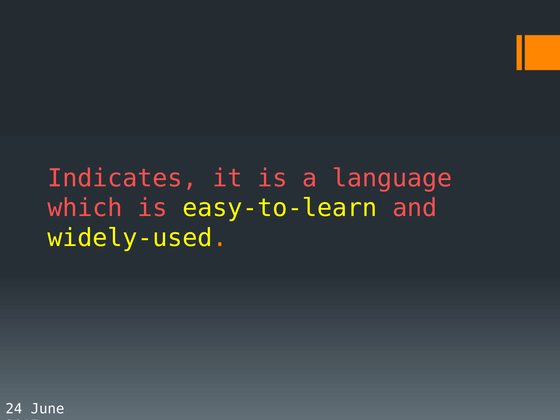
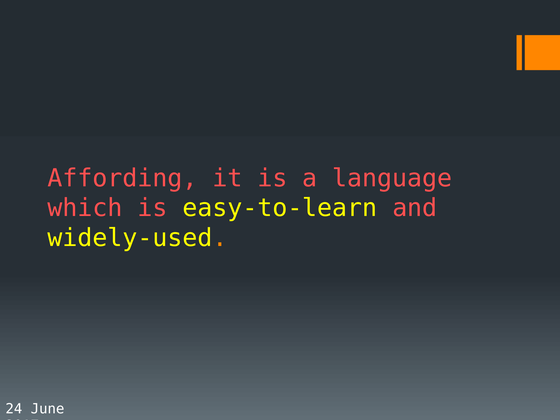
Indicates: Indicates -> Affording
